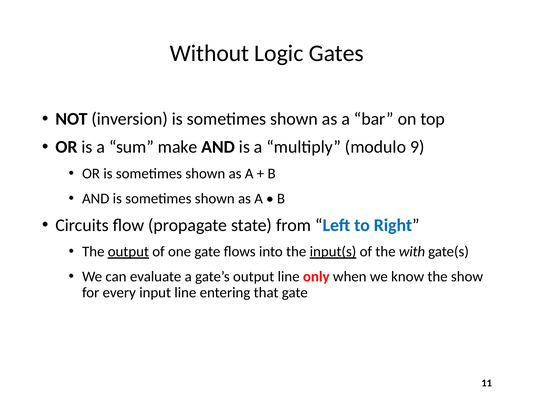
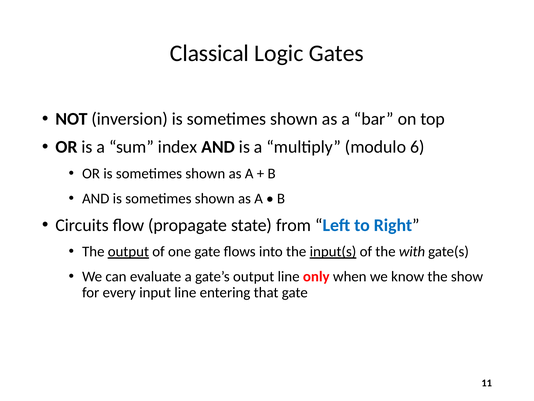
Without: Without -> Classical
make: make -> index
9: 9 -> 6
